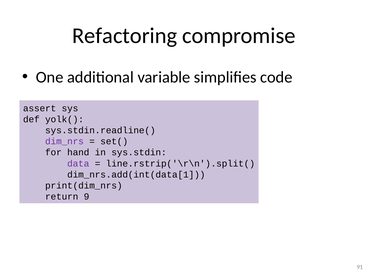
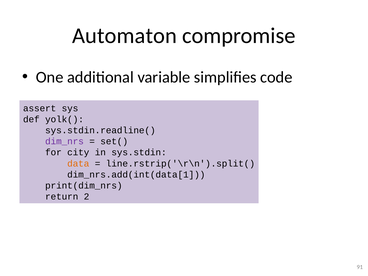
Refactoring: Refactoring -> Automaton
hand: hand -> city
data colour: purple -> orange
9: 9 -> 2
